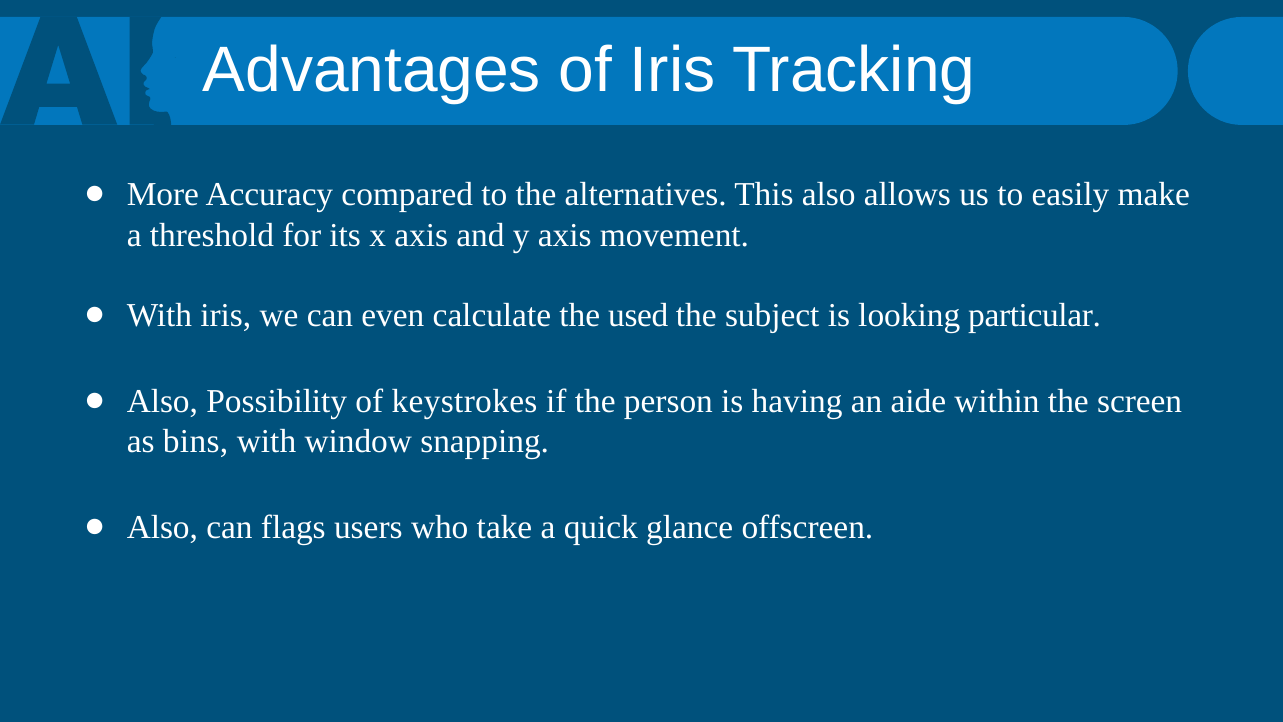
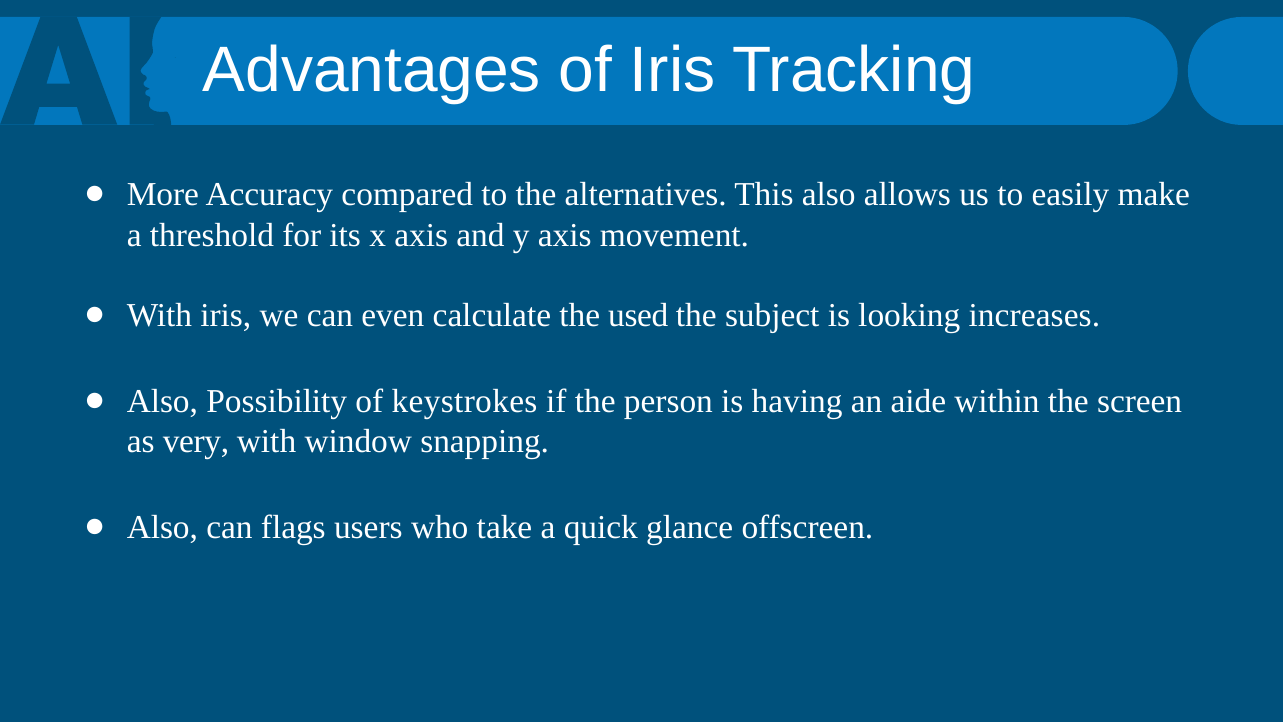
particular: particular -> increases
bins: bins -> very
